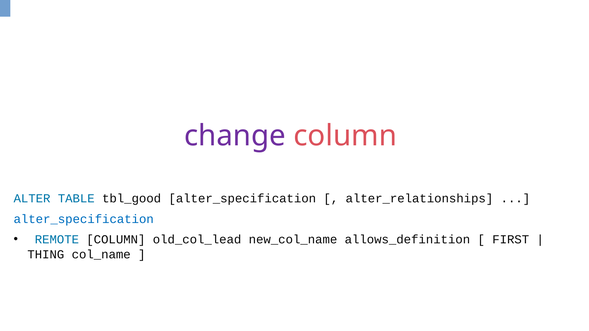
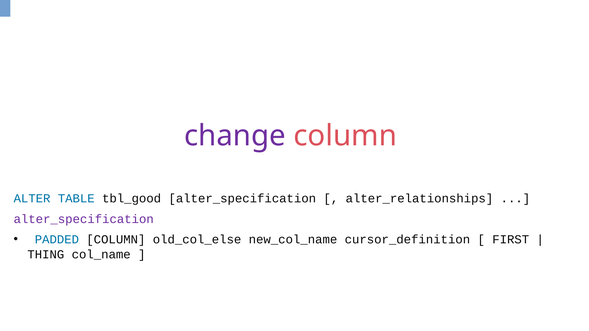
alter_specification at (84, 219) colour: blue -> purple
REMOTE: REMOTE -> PADDED
old_col_lead: old_col_lead -> old_col_else
allows_definition: allows_definition -> cursor_definition
